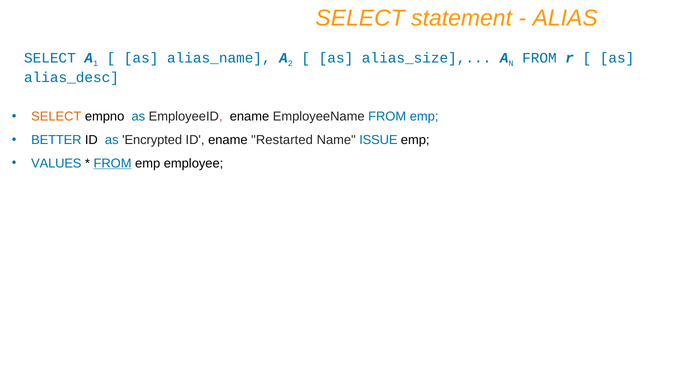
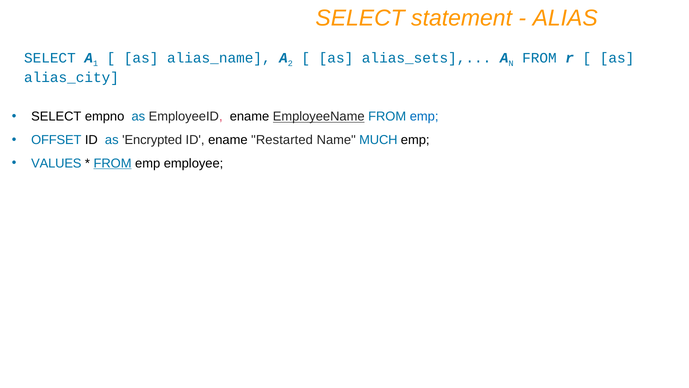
alias_size: alias_size -> alias_sets
alias_desc: alias_desc -> alias_city
SELECT at (56, 117) colour: orange -> black
EmployeeName underline: none -> present
BETTER: BETTER -> OFFSET
ISSUE: ISSUE -> MUCH
